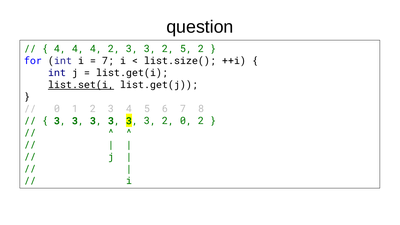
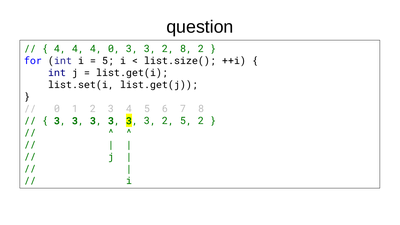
4 2: 2 -> 0
2 5: 5 -> 8
7 at (108, 61): 7 -> 5
list.set(i underline: present -> none
2 0: 0 -> 5
